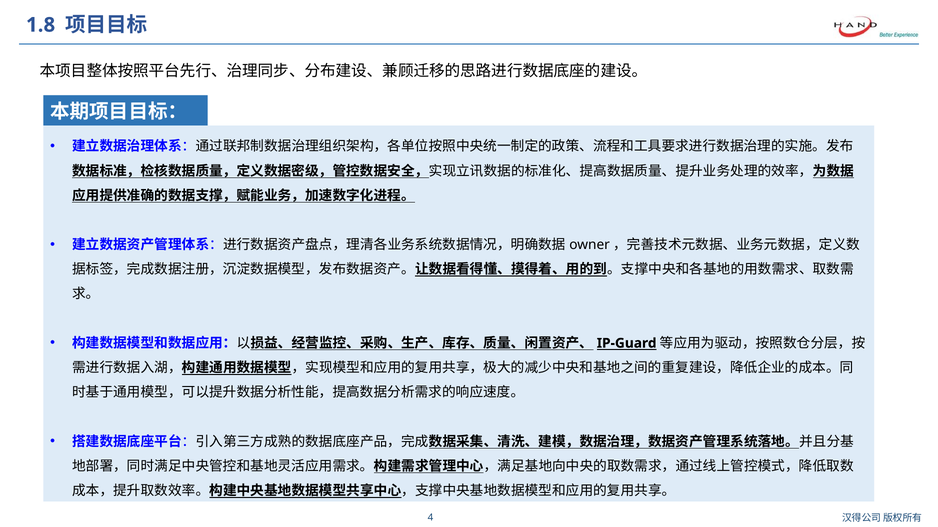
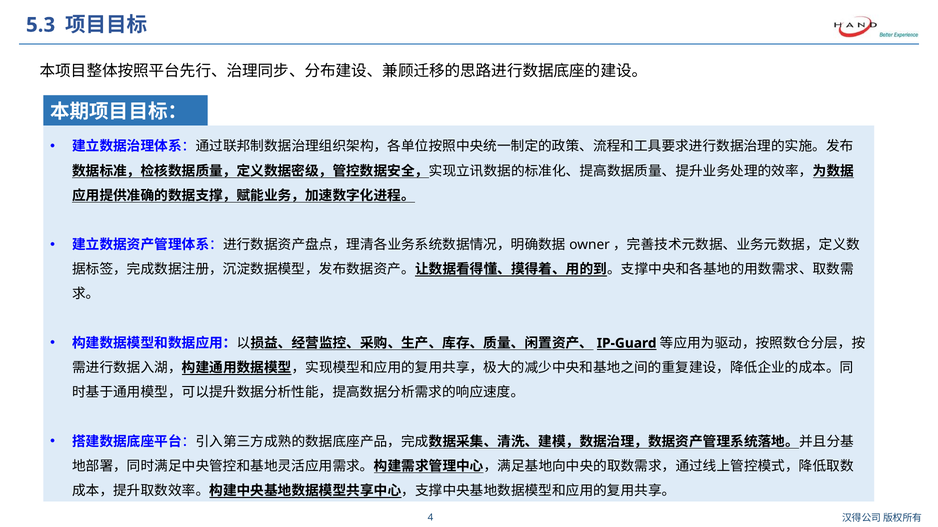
1.8: 1.8 -> 5.3
